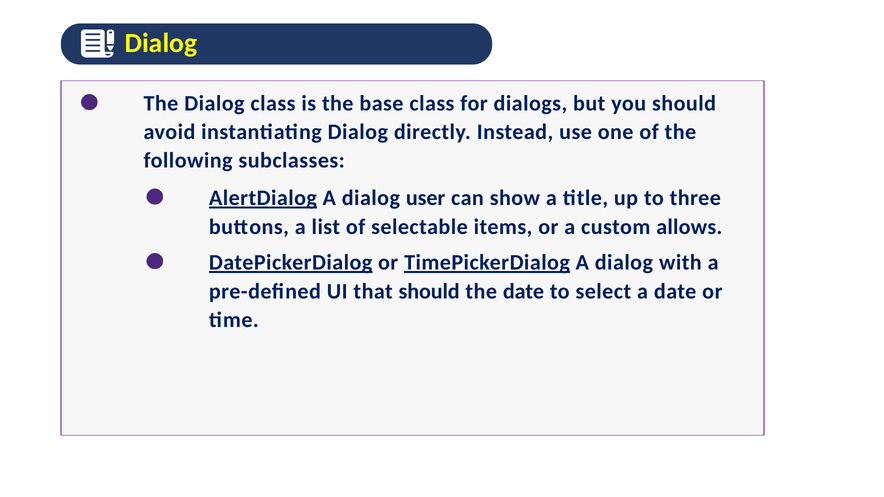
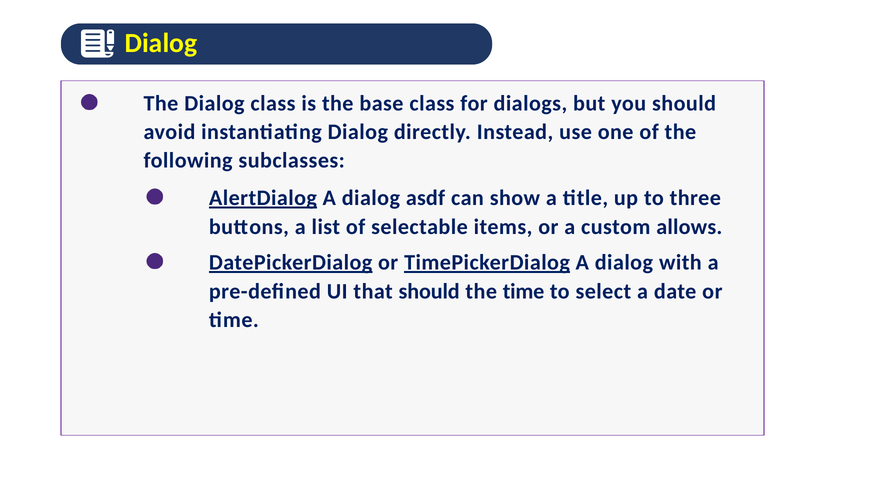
user: user -> asdf
the date: date -> time
